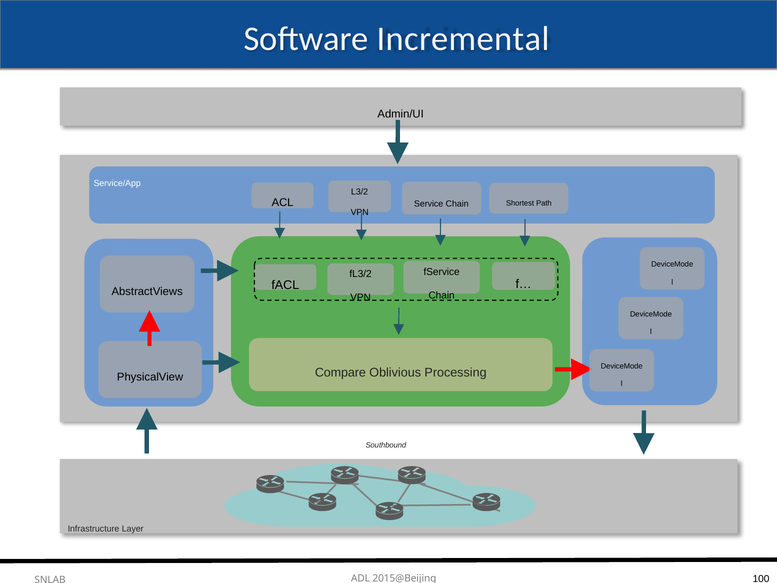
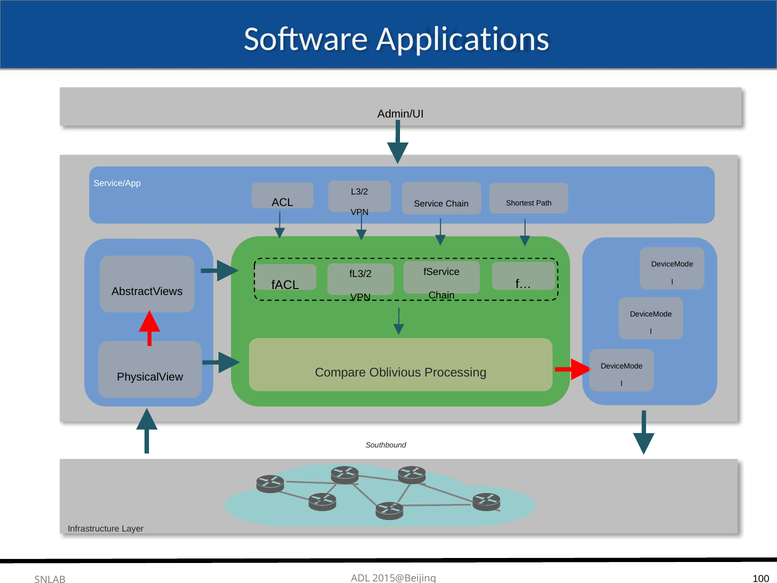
Incremental: Incremental -> Applications
